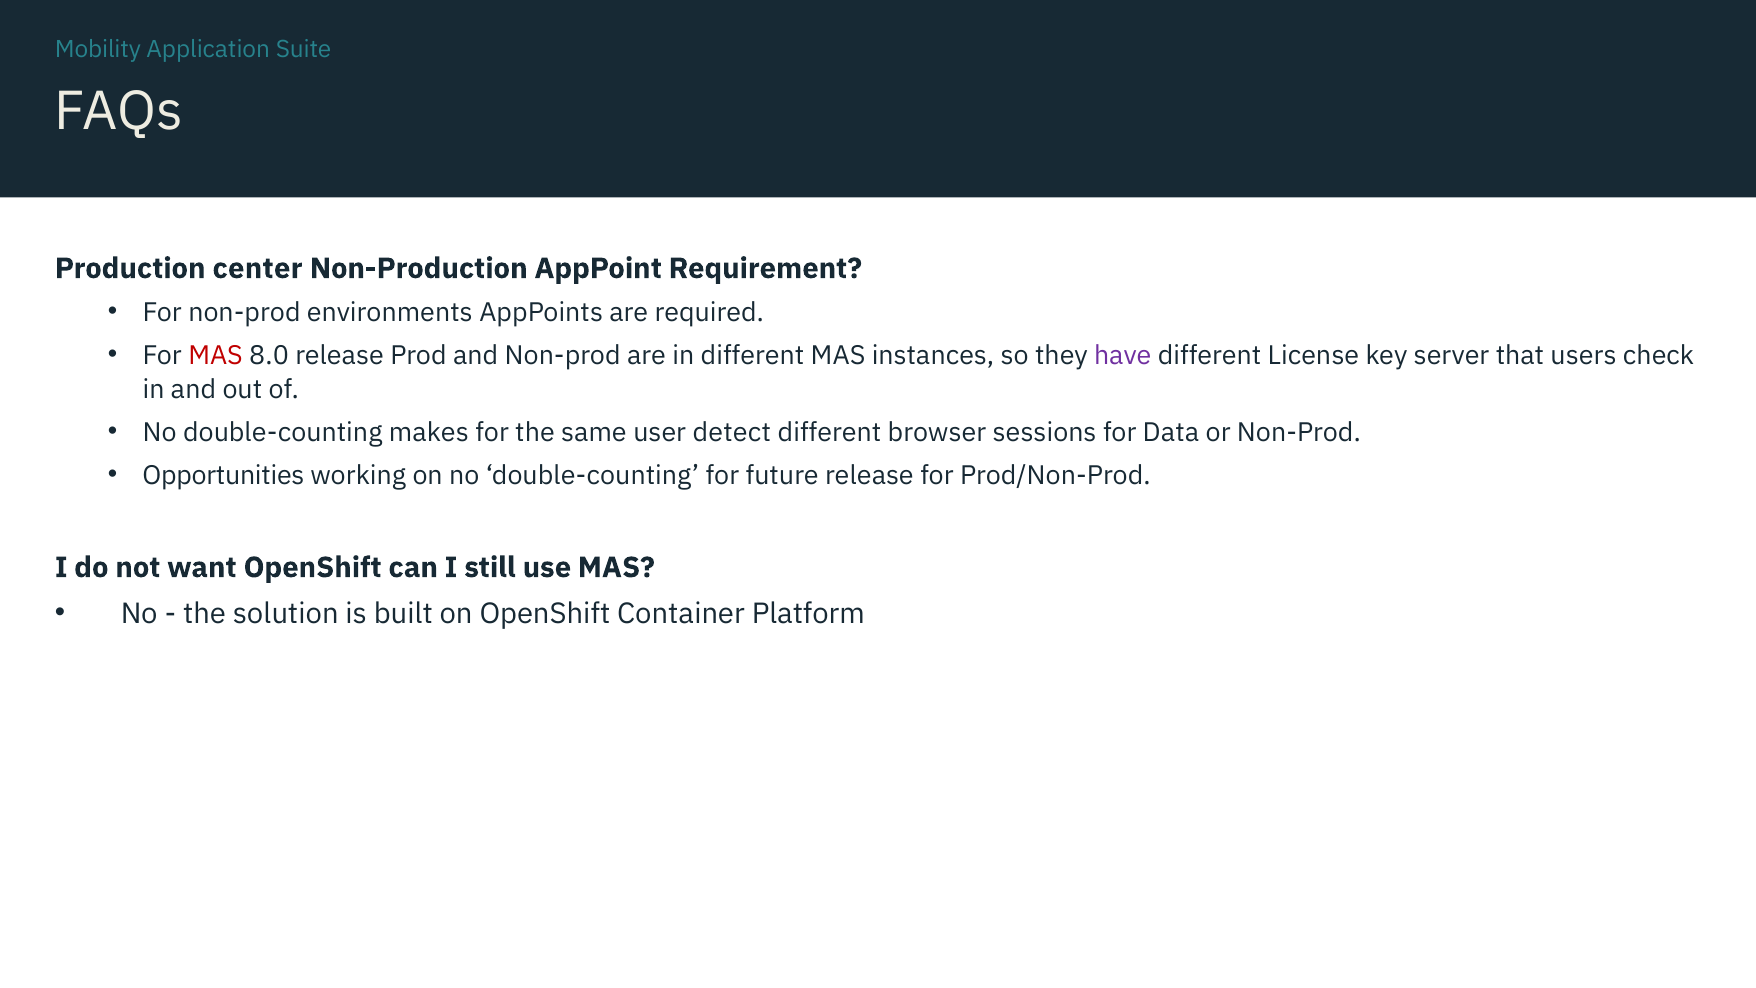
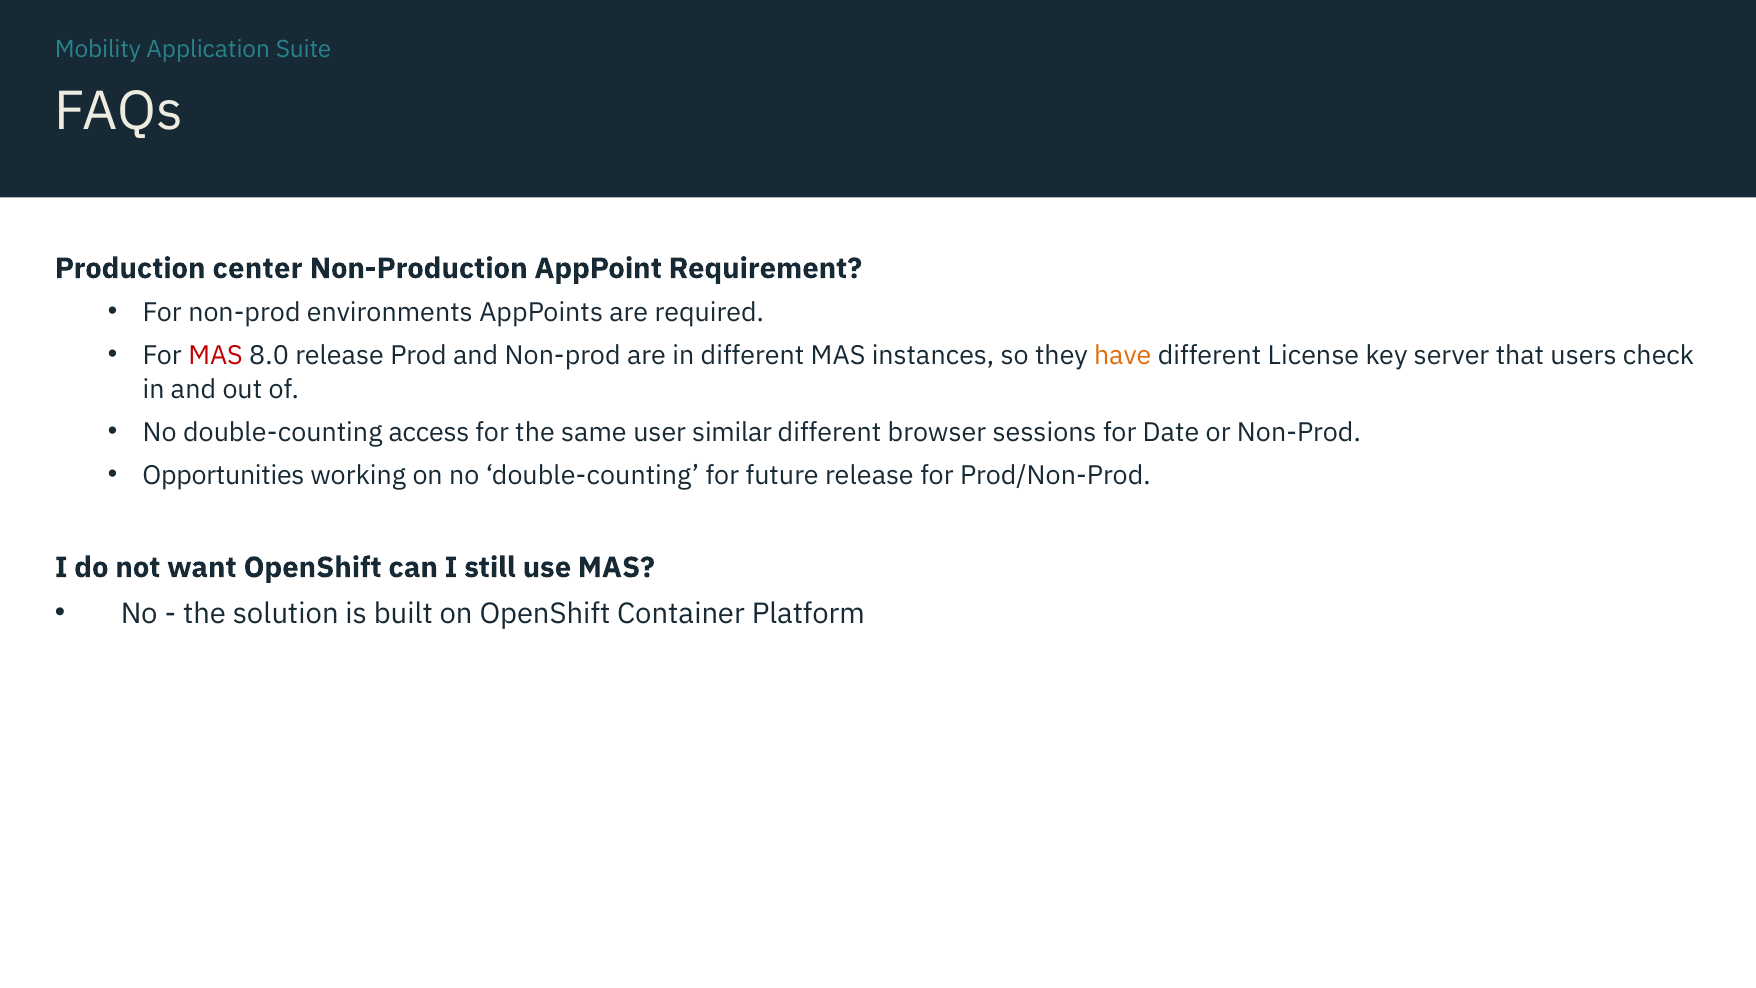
have colour: purple -> orange
makes: makes -> access
detect: detect -> similar
Data: Data -> Date
